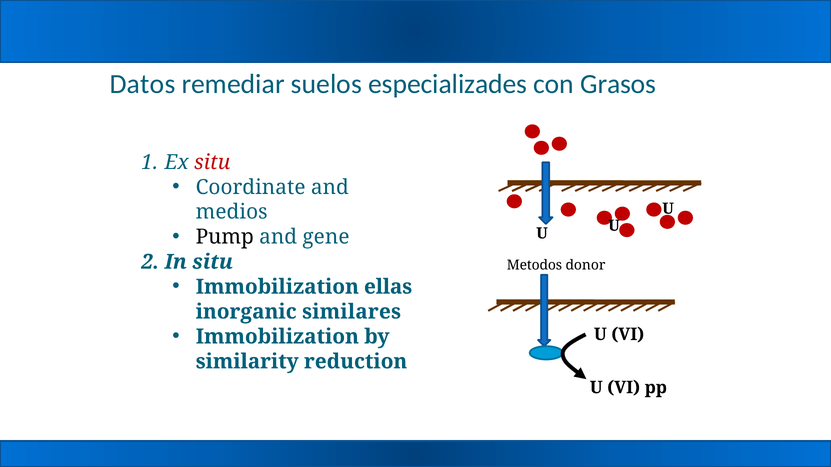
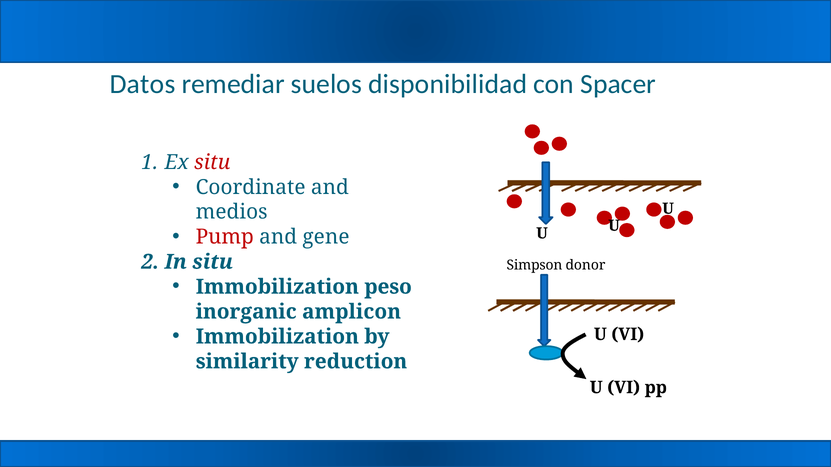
especializades: especializades -> disponibilidad
Grasos: Grasos -> Spacer
Pump colour: black -> red
Metodos: Metodos -> Simpson
ellas: ellas -> peso
similares: similares -> amplicon
